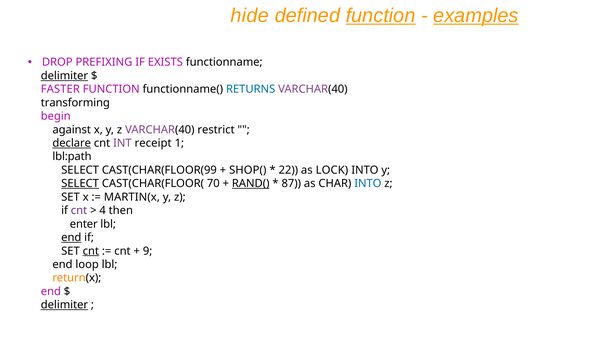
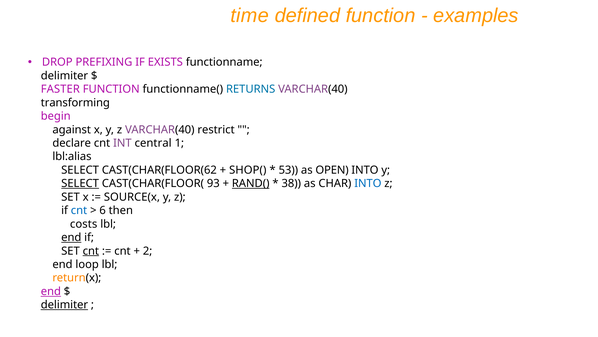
hide: hide -> time
function at (381, 16) underline: present -> none
examples underline: present -> none
delimiter at (64, 76) underline: present -> none
declare underline: present -> none
receipt: receipt -> central
lbl:path: lbl:path -> lbl:alias
CAST(CHAR(FLOOR(99: CAST(CHAR(FLOOR(99 -> CAST(CHAR(FLOOR(62
22: 22 -> 53
LOCK: LOCK -> OPEN
70: 70 -> 93
87: 87 -> 38
MARTIN(x: MARTIN(x -> SOURCE(x
cnt at (79, 210) colour: purple -> blue
4: 4 -> 6
enter: enter -> costs
9: 9 -> 2
end at (51, 291) underline: none -> present
